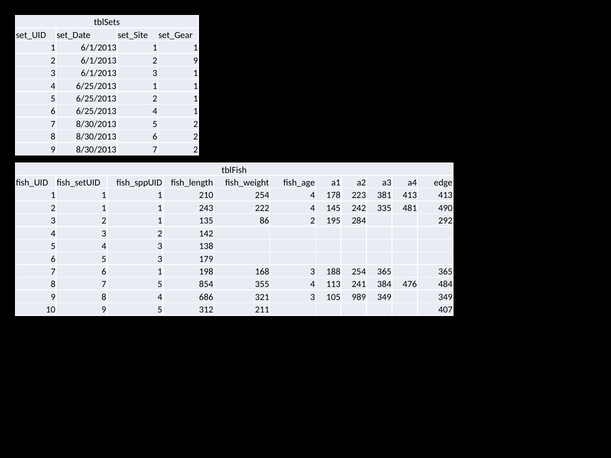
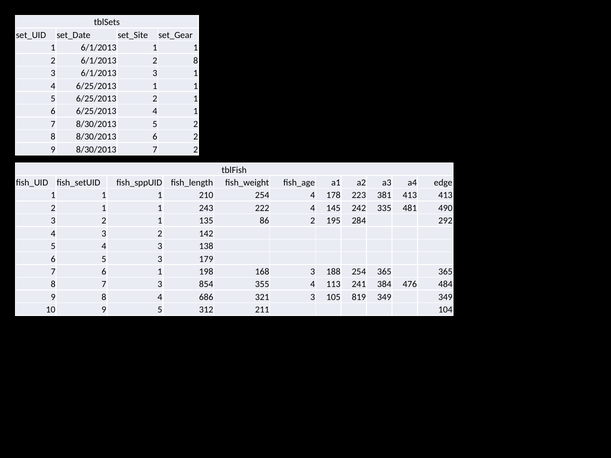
6/1/2013 2 9: 9 -> 8
7 5: 5 -> 3
989: 989 -> 819
407: 407 -> 104
